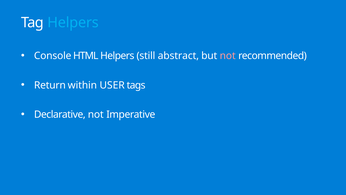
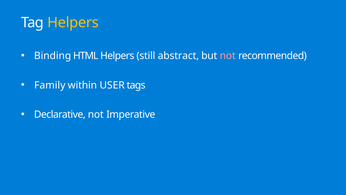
Helpers at (73, 23) colour: light blue -> yellow
Console: Console -> Binding
Return: Return -> Family
